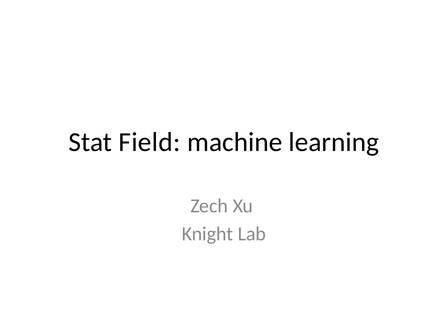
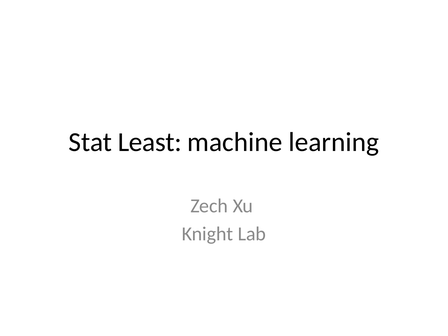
Field: Field -> Least
